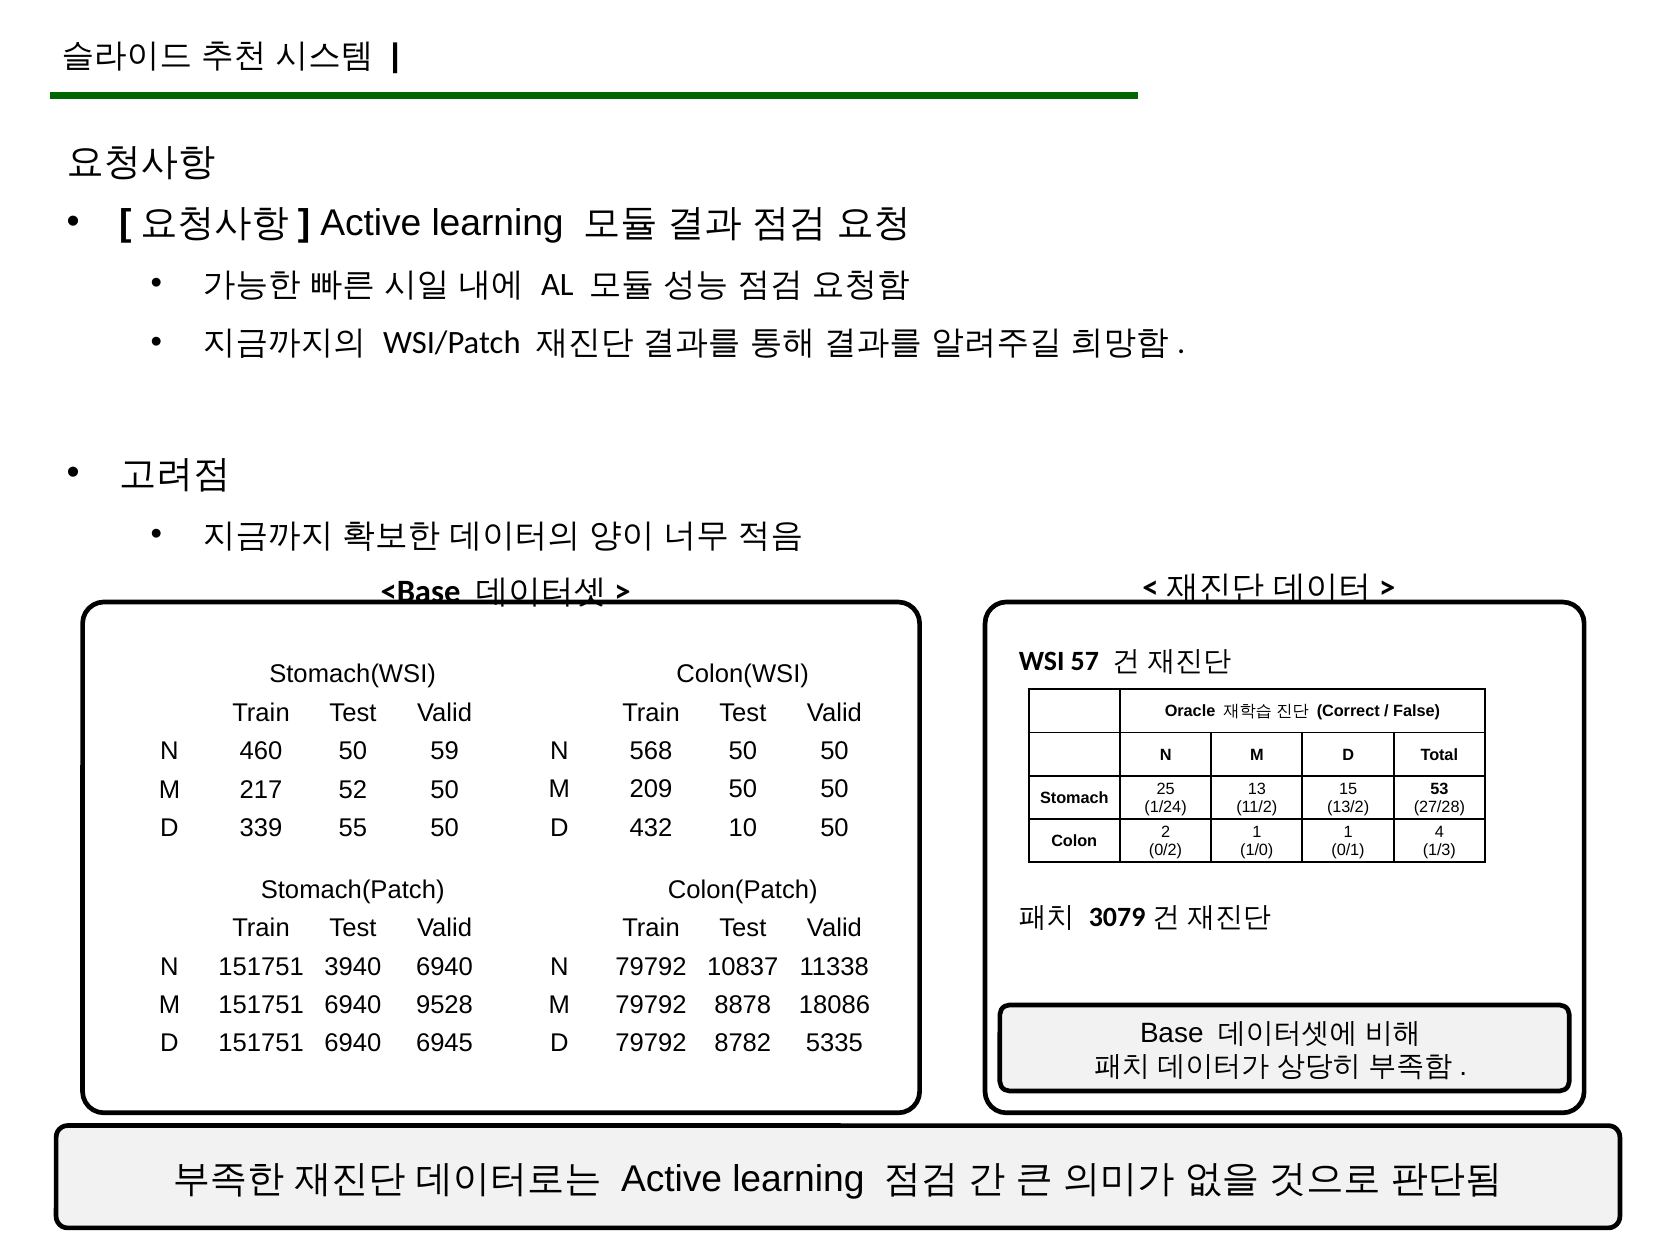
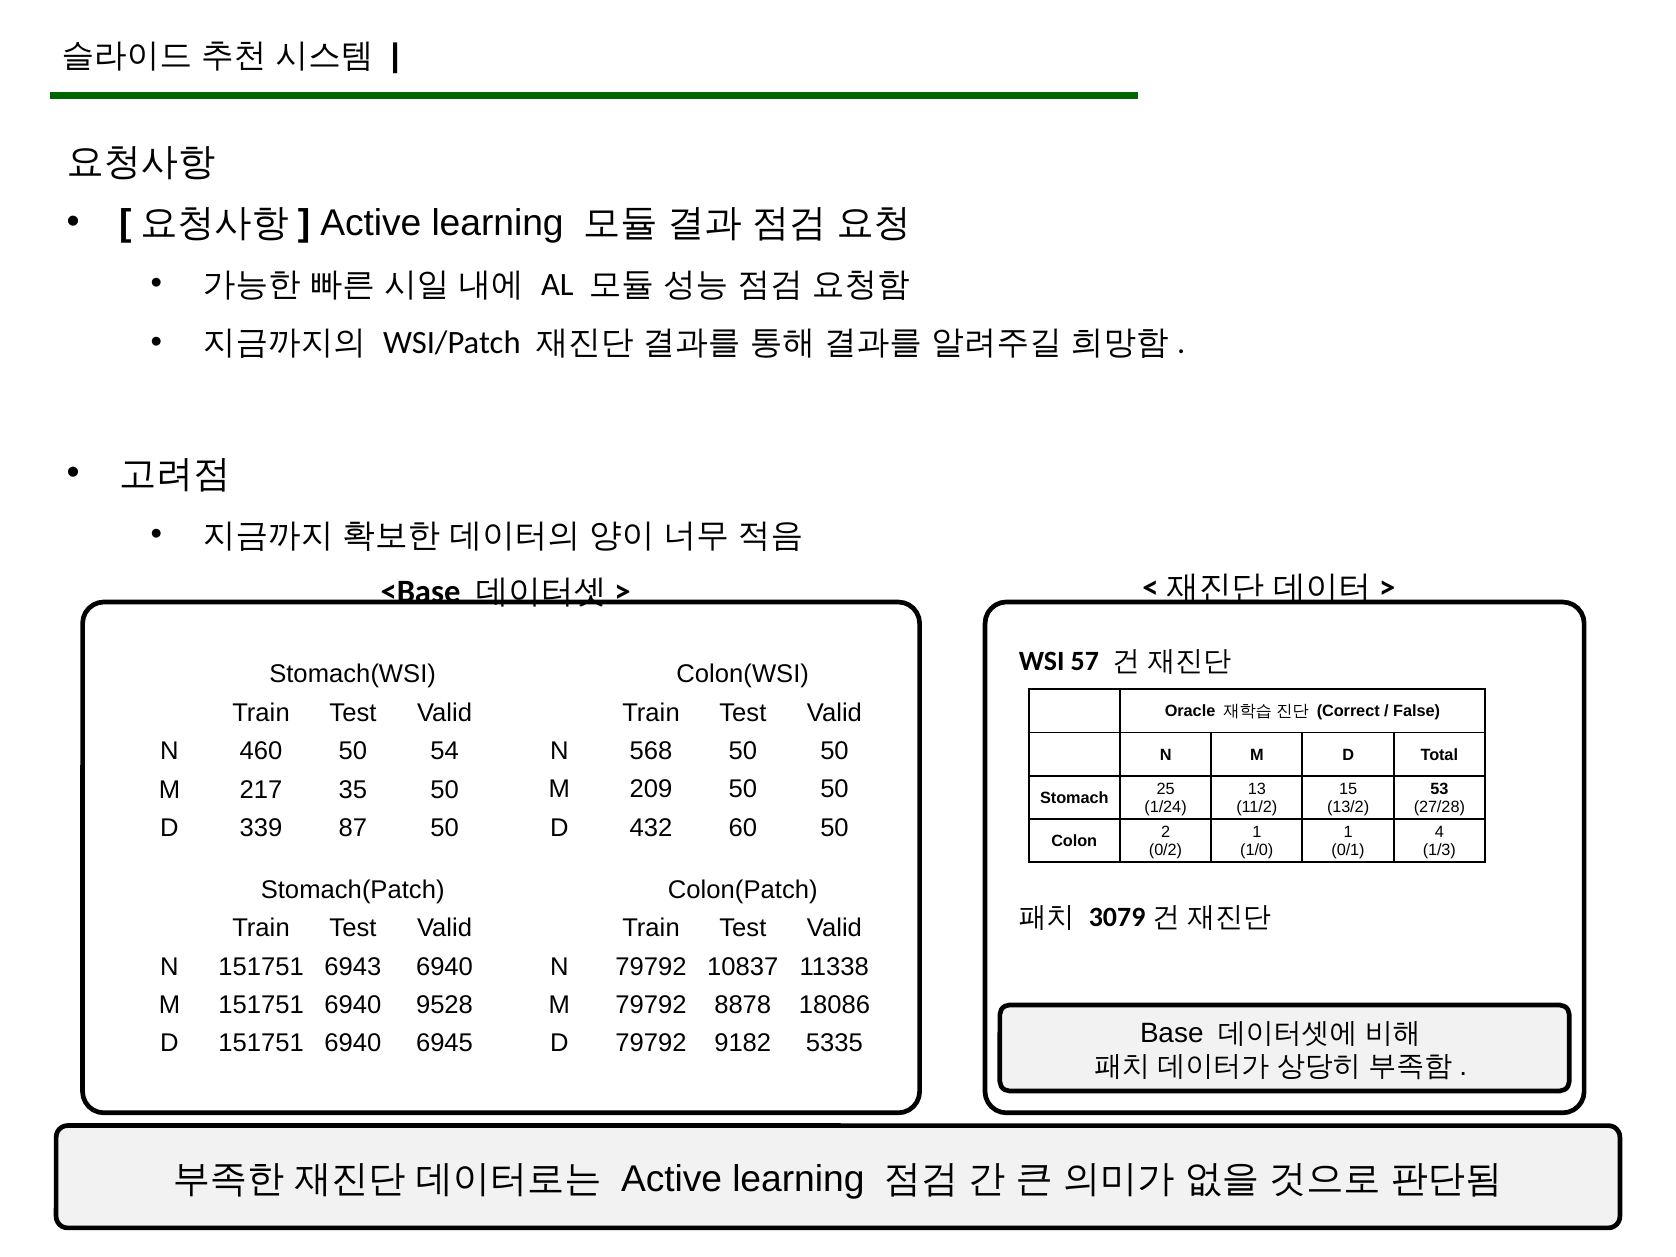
59: 59 -> 54
52: 52 -> 35
10: 10 -> 60
55: 55 -> 87
3940: 3940 -> 6943
8782: 8782 -> 9182
